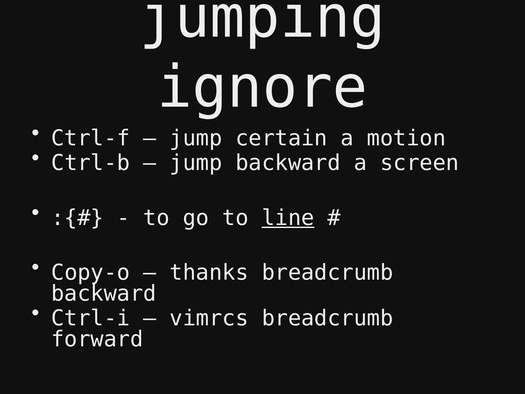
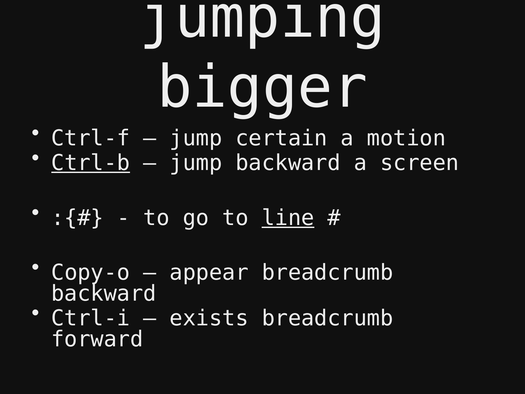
ignore: ignore -> bigger
Ctrl-b underline: none -> present
thanks: thanks -> appear
vimrcs: vimrcs -> exists
